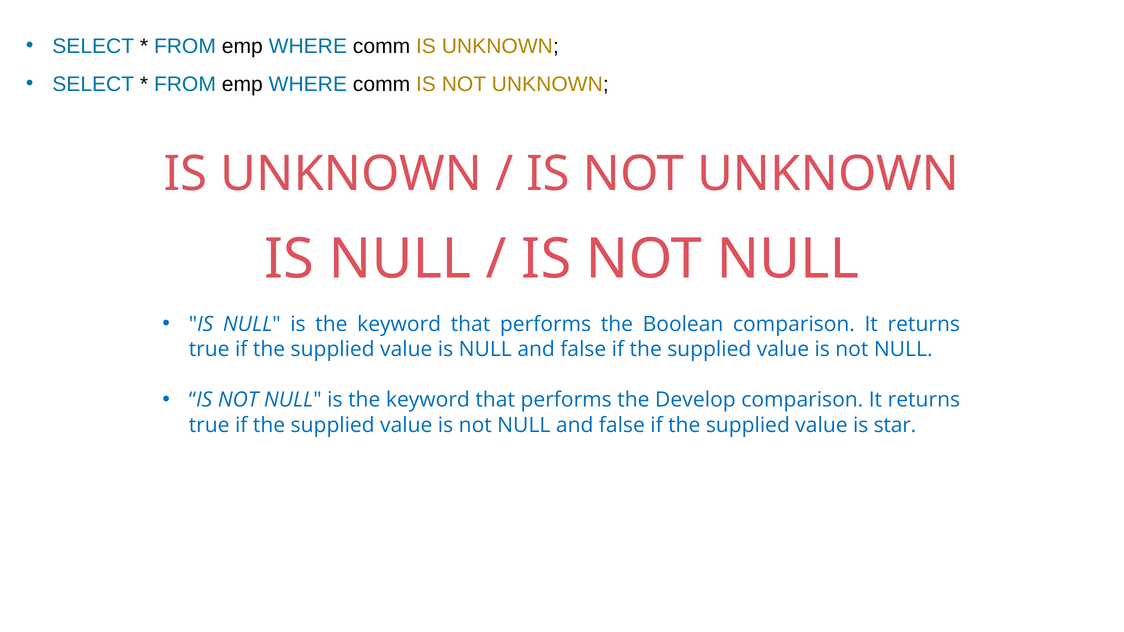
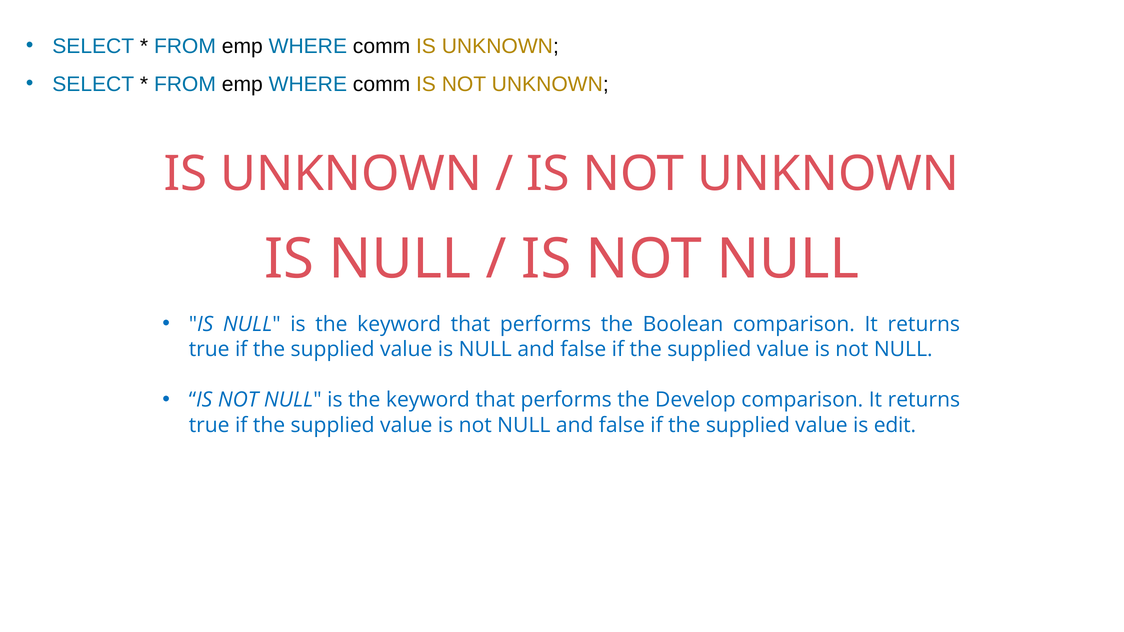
star: star -> edit
